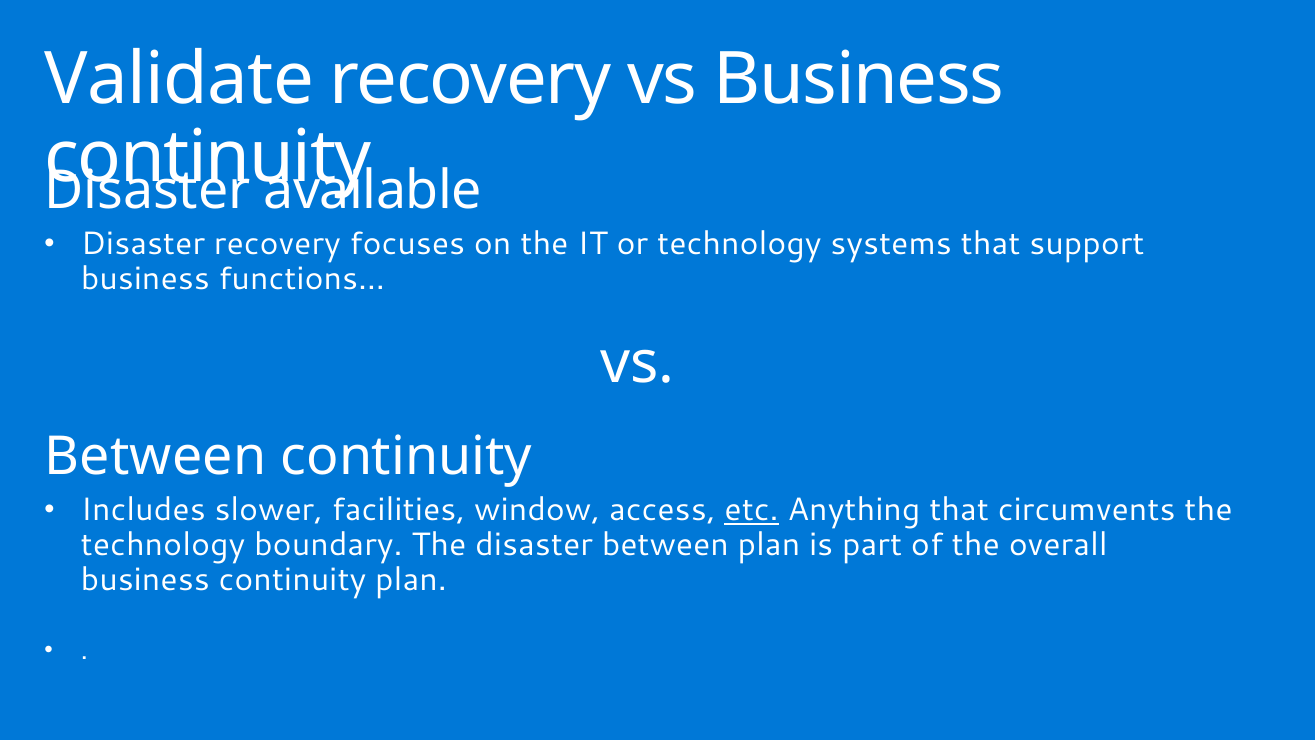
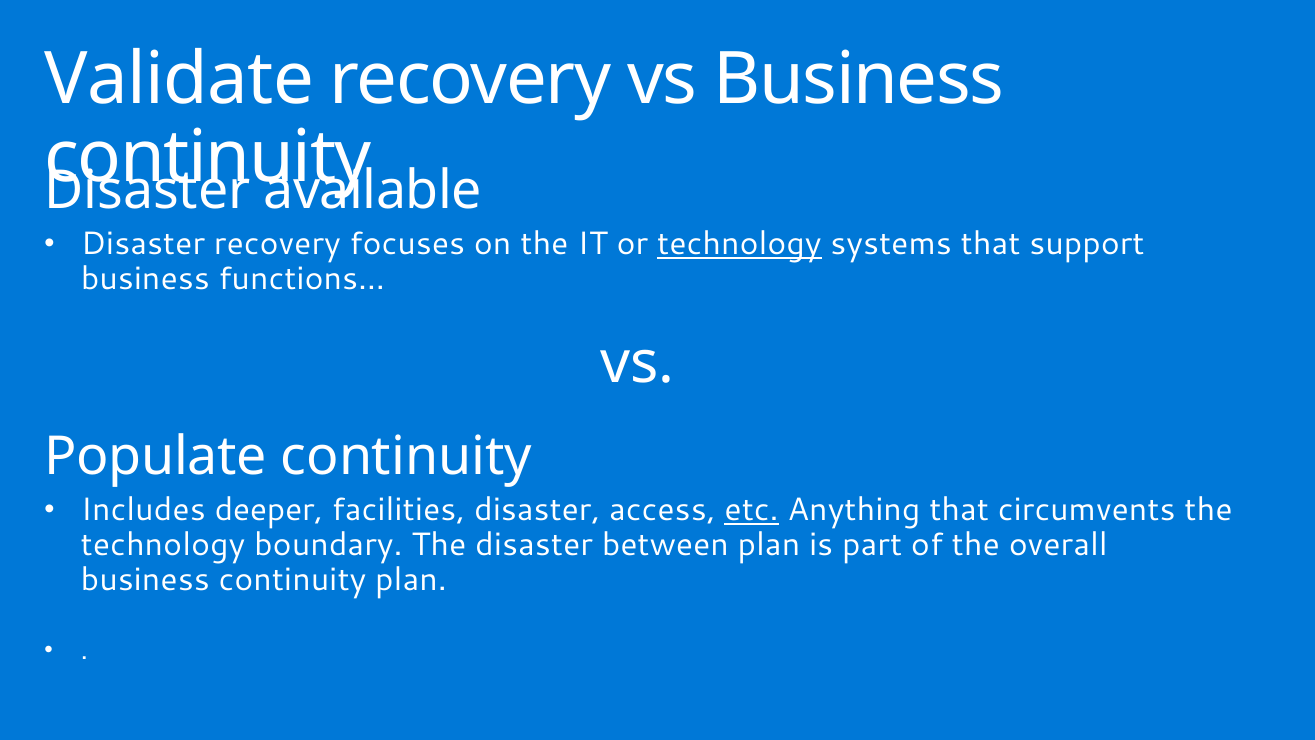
technology at (739, 244) underline: none -> present
Between at (156, 456): Between -> Populate
slower: slower -> deeper
facilities window: window -> disaster
